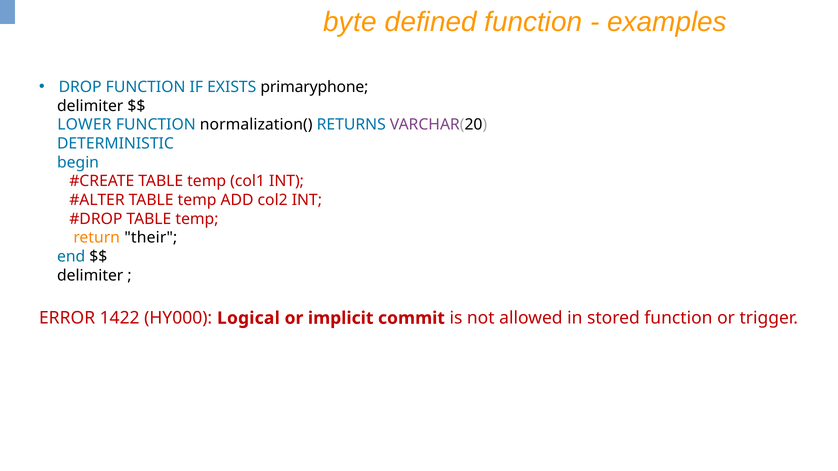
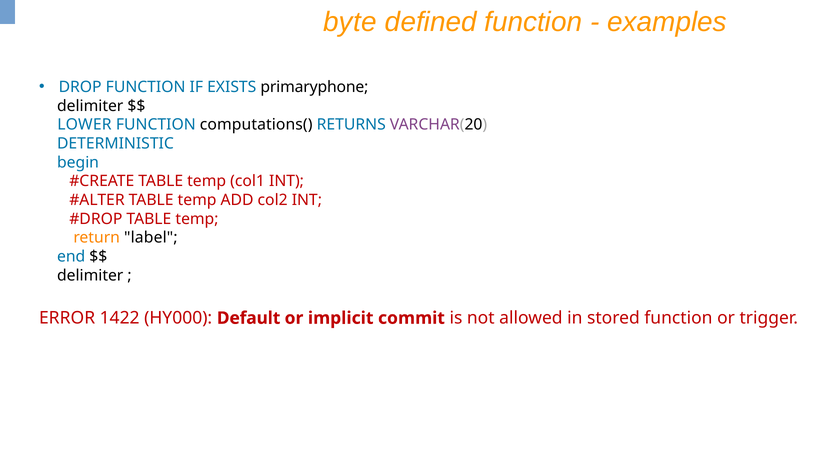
normalization(: normalization( -> computations(
their: their -> label
Logical: Logical -> Default
